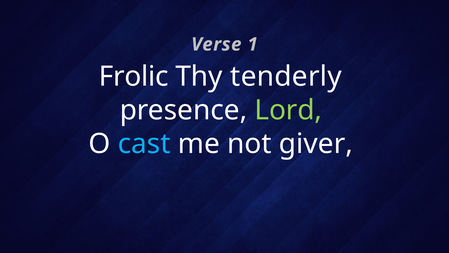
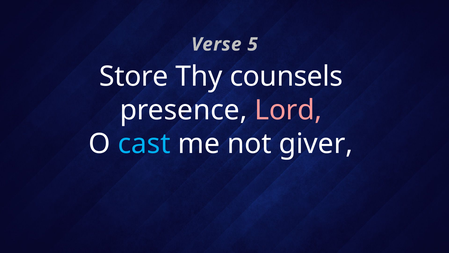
1: 1 -> 5
Frolic: Frolic -> Store
tenderly: tenderly -> counsels
Lord colour: light green -> pink
